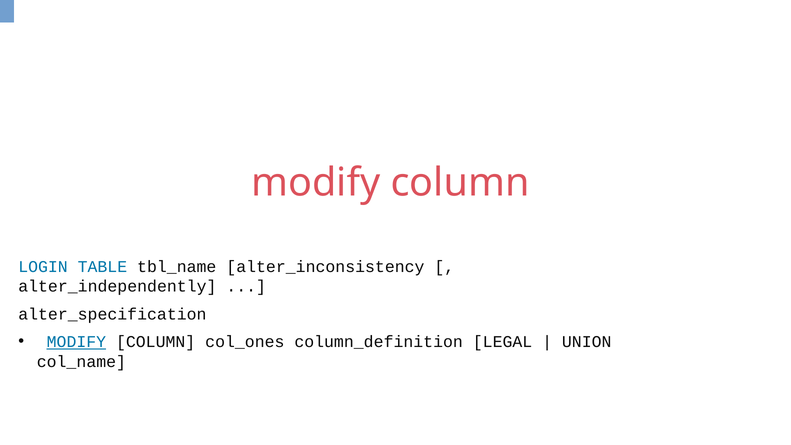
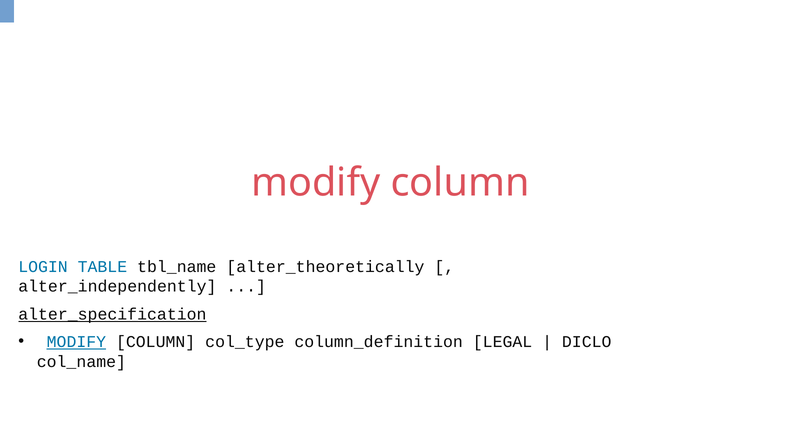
alter_inconsistency: alter_inconsistency -> alter_theoretically
alter_specification underline: none -> present
col_ones: col_ones -> col_type
UNION: UNION -> DICLO
